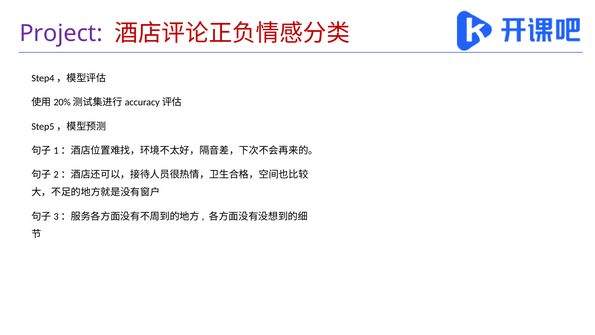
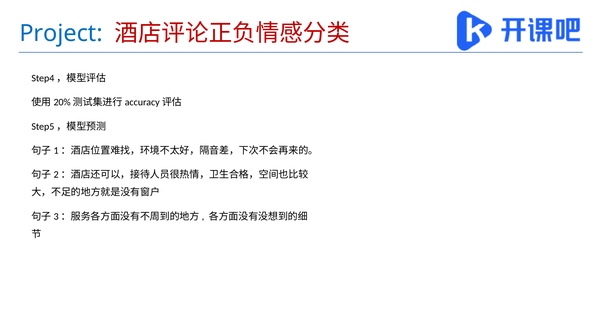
Project colour: purple -> blue
